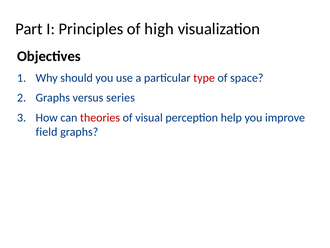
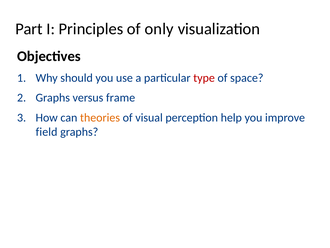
high: high -> only
series: series -> frame
theories colour: red -> orange
